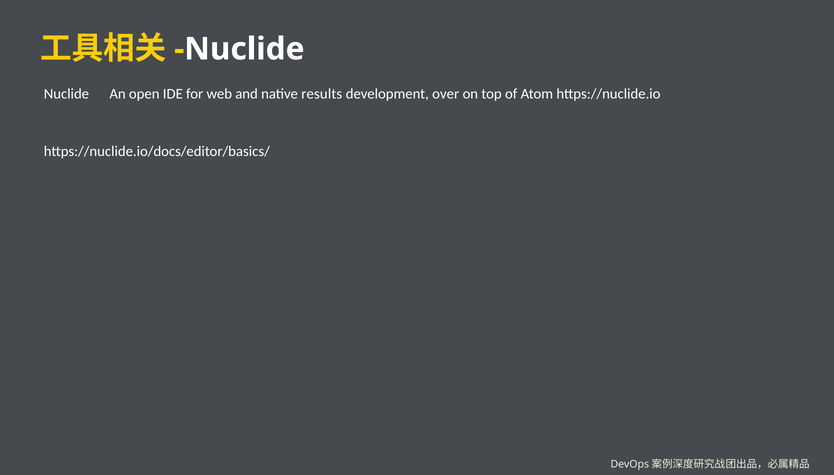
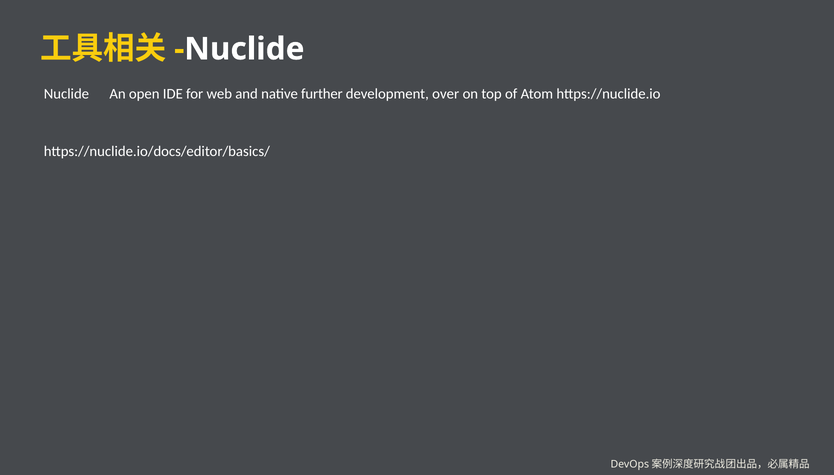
results: results -> further
